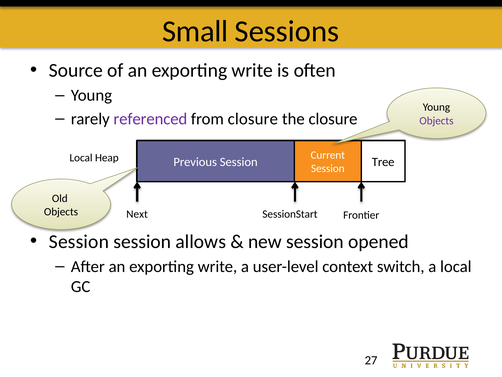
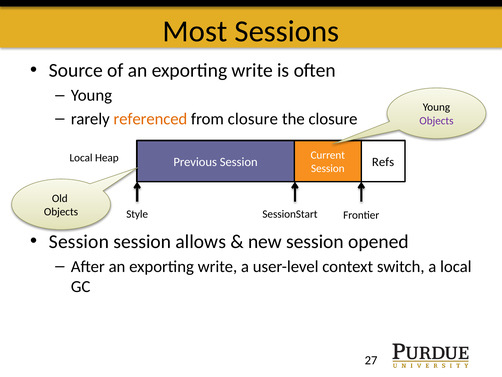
Small: Small -> Most
referenced colour: purple -> orange
Tree: Tree -> Refs
Next: Next -> Style
